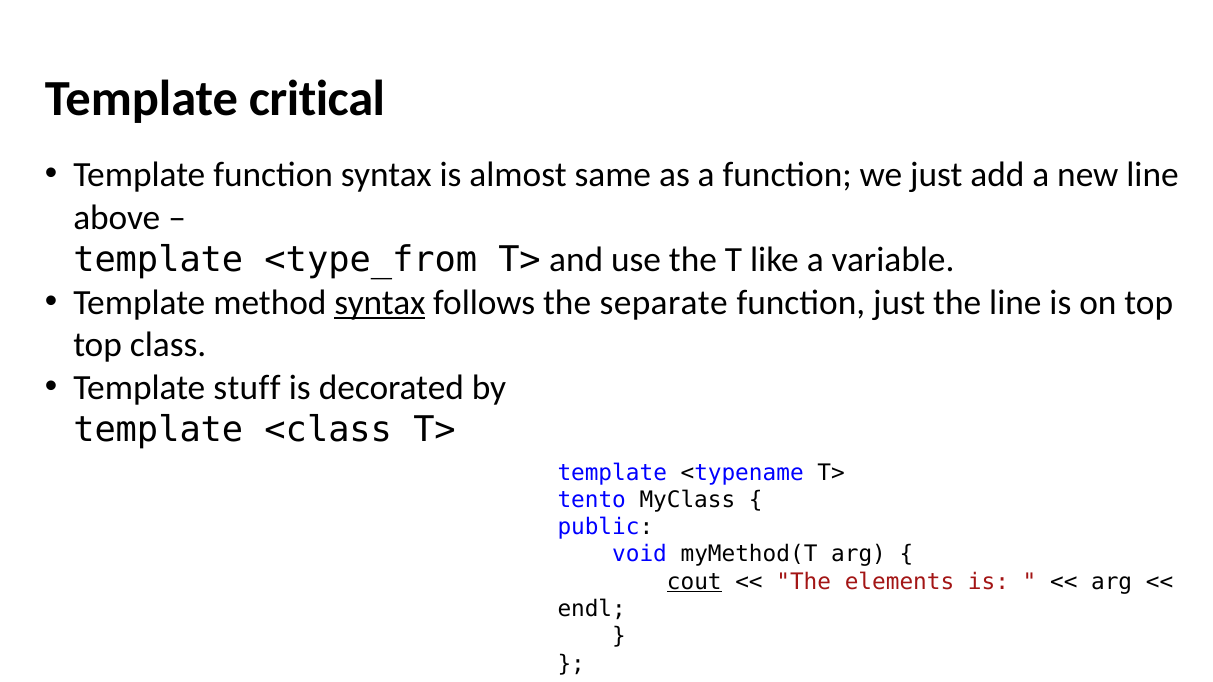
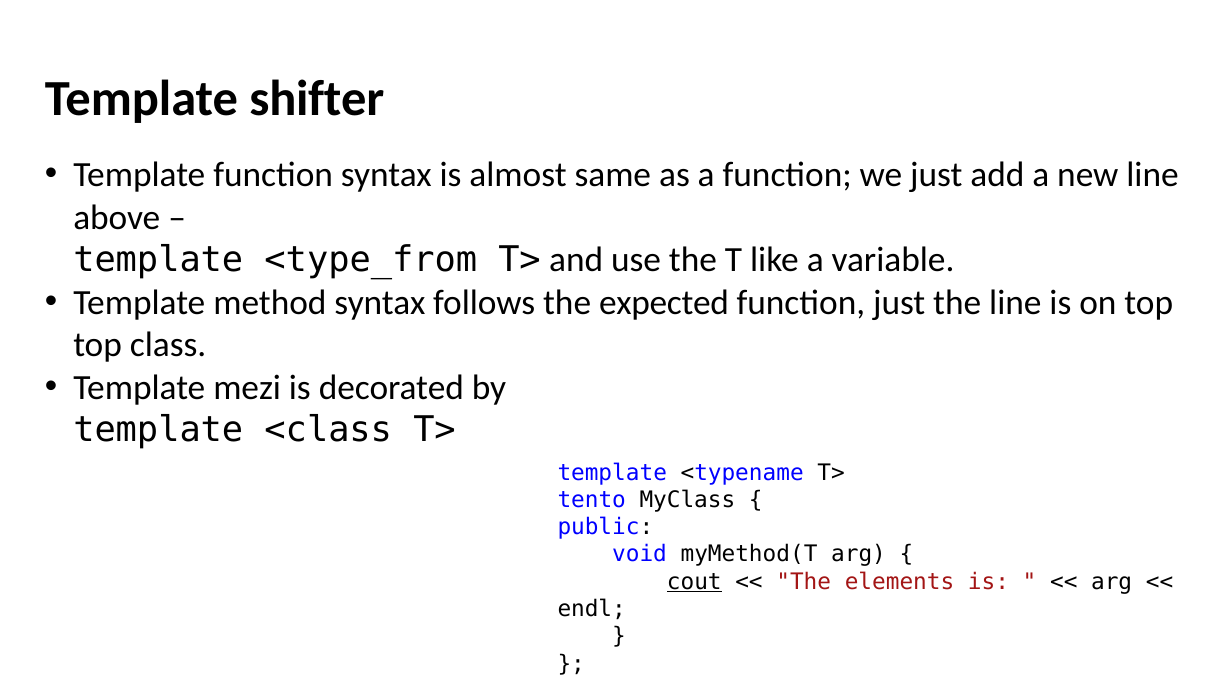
critical: critical -> shifter
syntax at (380, 303) underline: present -> none
separate: separate -> expected
stuff: stuff -> mezi
